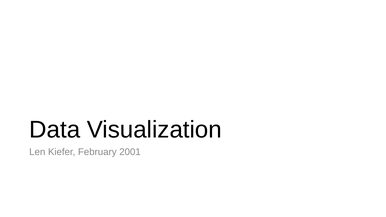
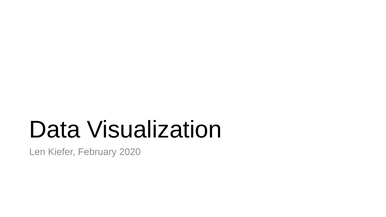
2001: 2001 -> 2020
